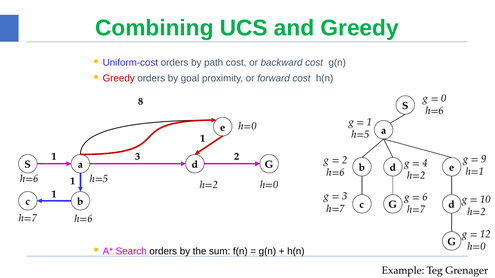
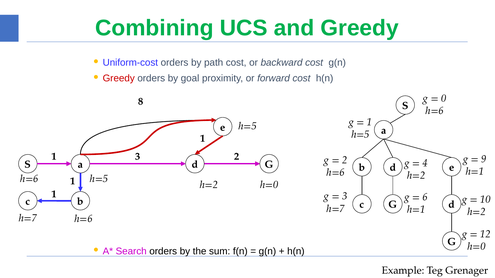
e h=0: h=0 -> h=5
h=7 at (416, 210): h=7 -> h=1
